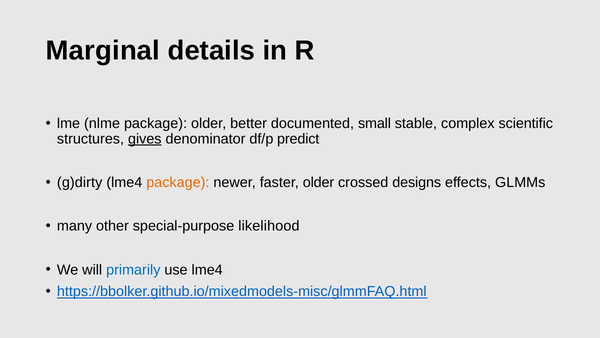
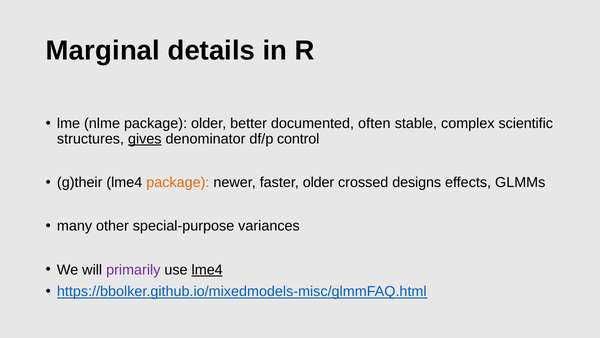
small: small -> often
predict: predict -> control
g)dirty: g)dirty -> g)their
likelihood: likelihood -> variances
primarily colour: blue -> purple
lme4 at (207, 269) underline: none -> present
